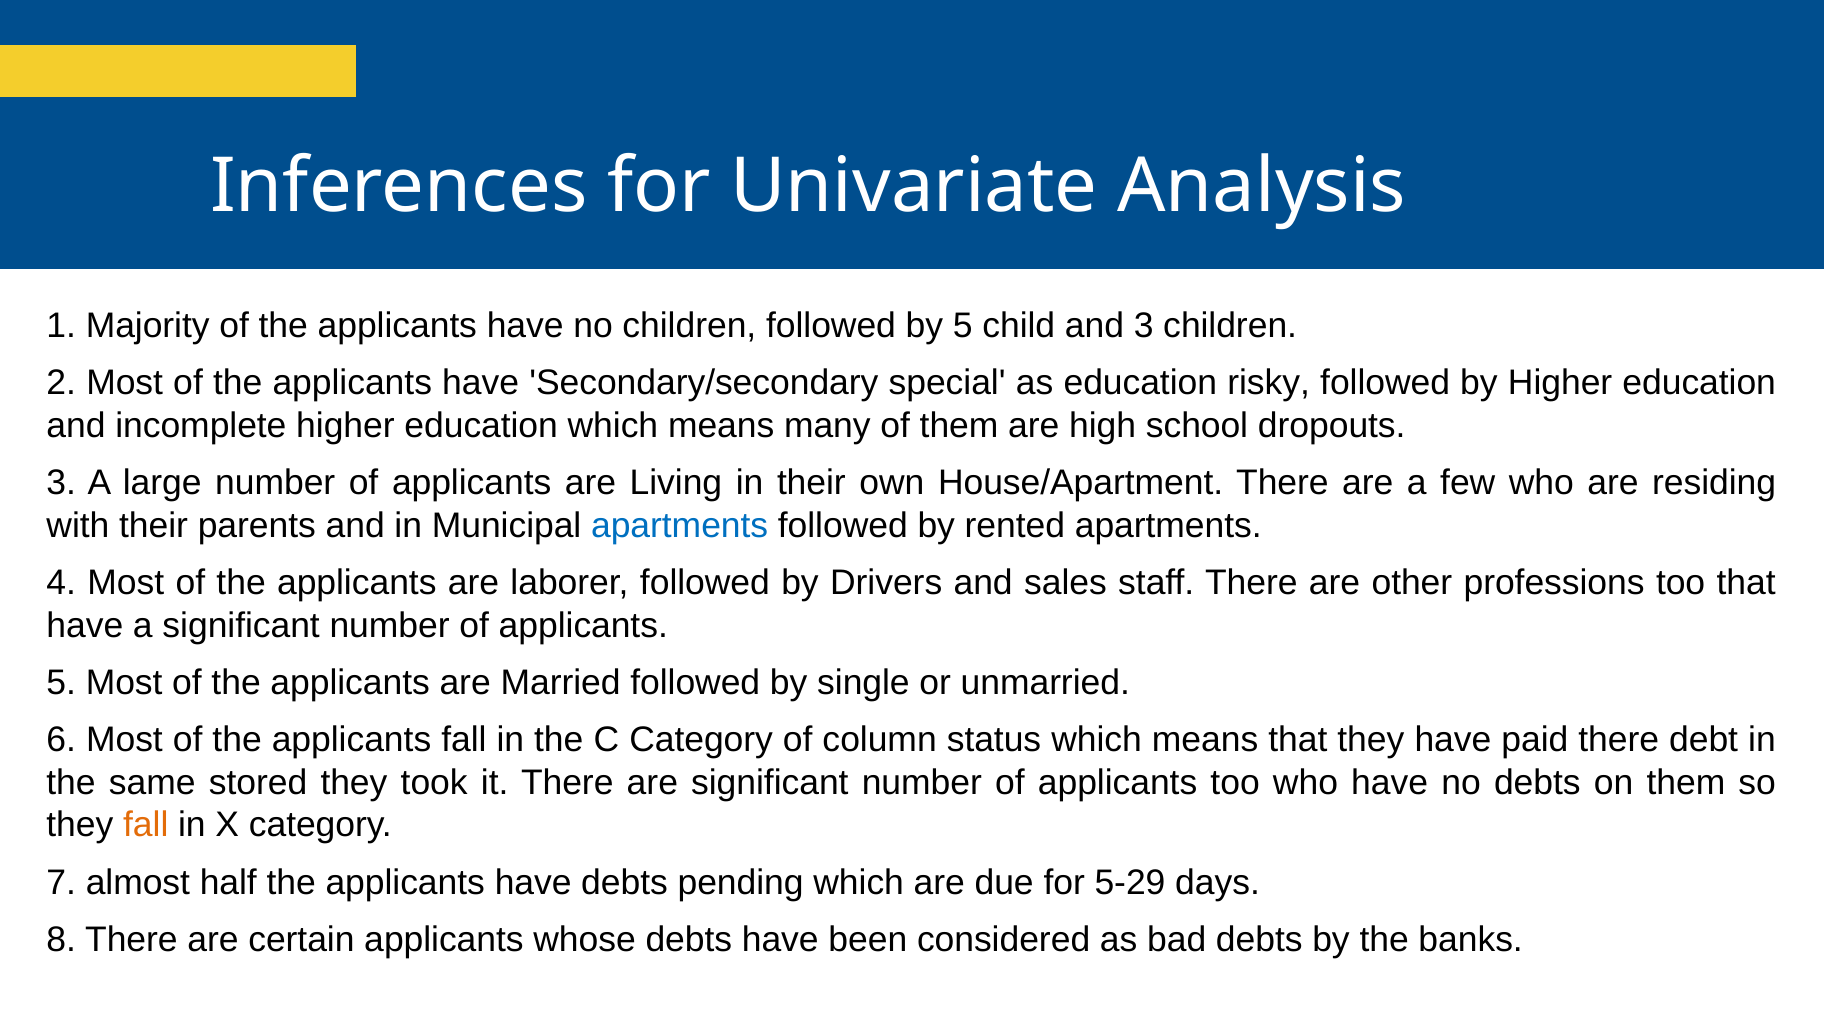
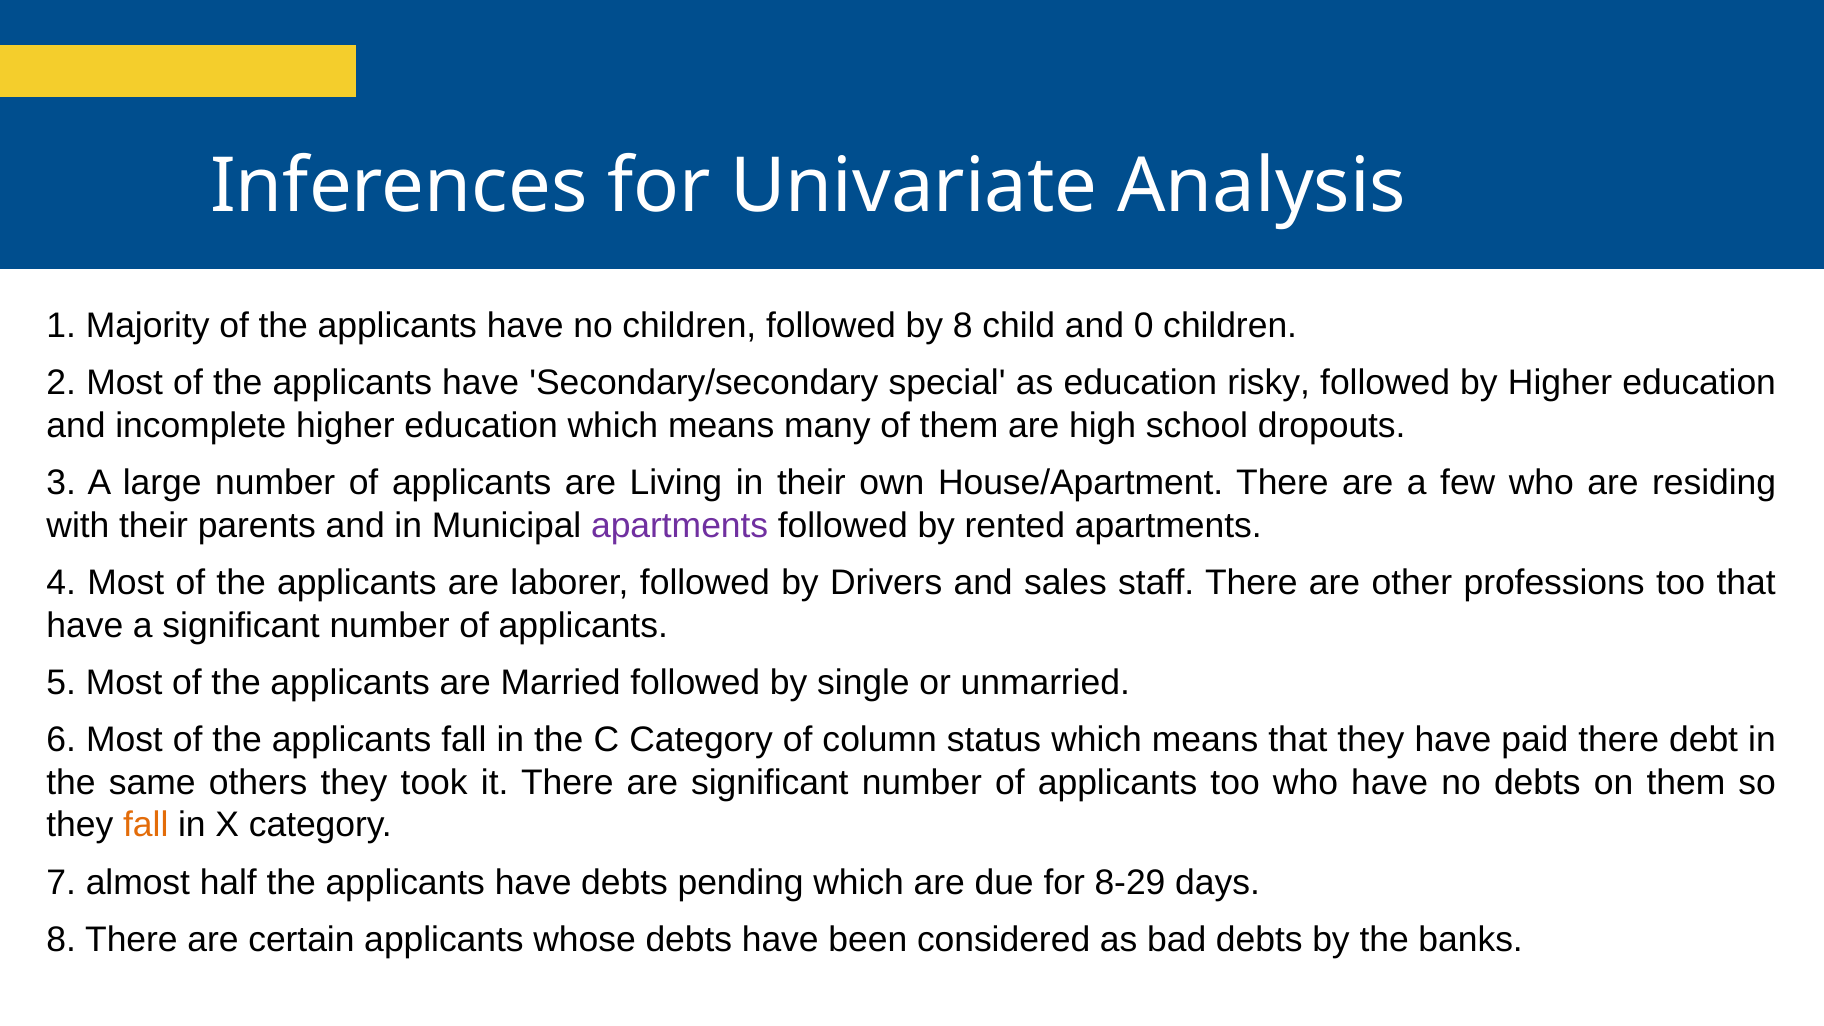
by 5: 5 -> 8
and 3: 3 -> 0
apartments at (680, 526) colour: blue -> purple
stored: stored -> others
5-29: 5-29 -> 8-29
